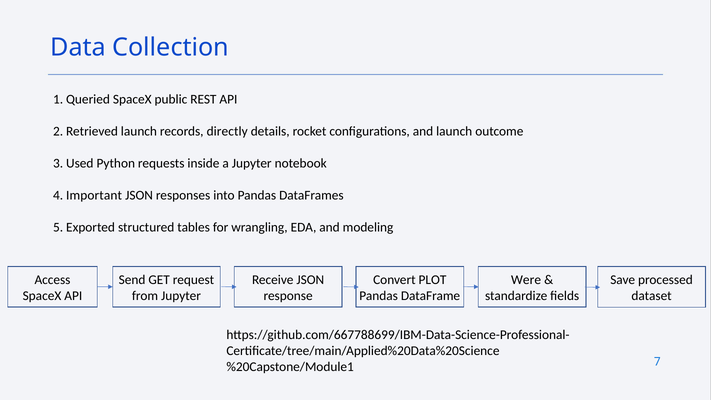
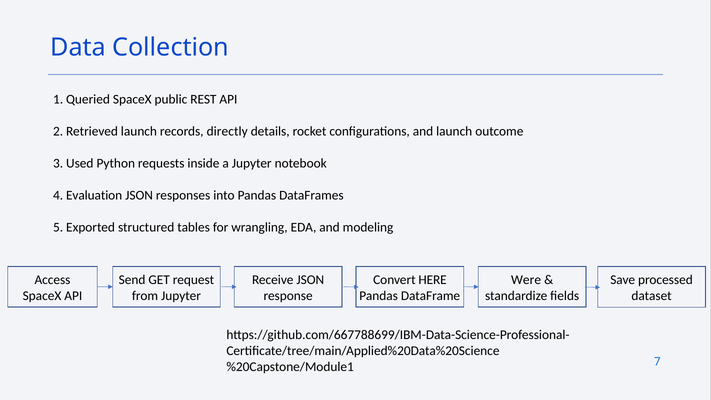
Important: Important -> Evaluation
PLOT: PLOT -> HERE
